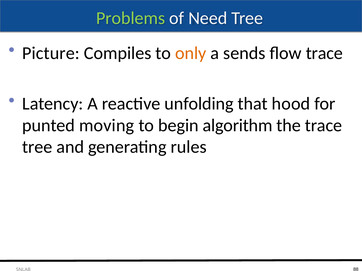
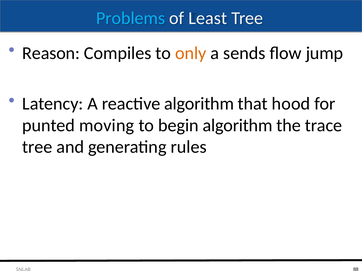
Problems colour: light green -> light blue
Need: Need -> Least
Picture: Picture -> Reason
flow trace: trace -> jump
reactive unfolding: unfolding -> algorithm
